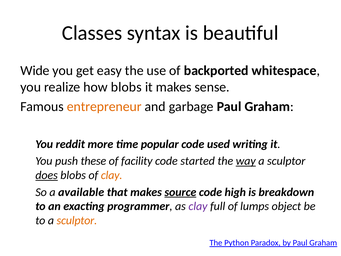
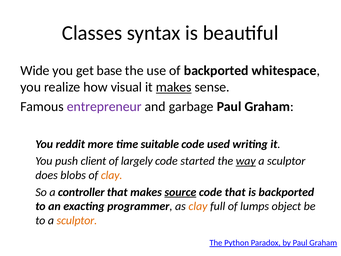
easy: easy -> base
how blobs: blobs -> visual
makes at (174, 87) underline: none -> present
entrepreneur colour: orange -> purple
popular: popular -> suitable
these: these -> client
facility: facility -> largely
does underline: present -> none
available: available -> controller
code high: high -> that
is breakdown: breakdown -> backported
clay at (198, 206) colour: purple -> orange
